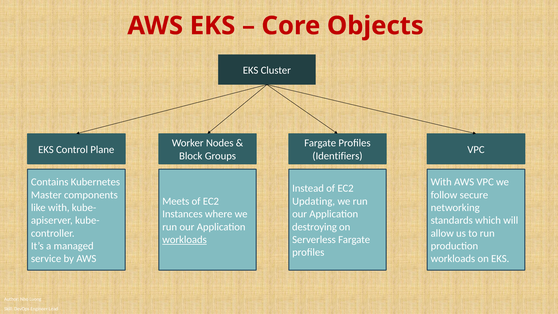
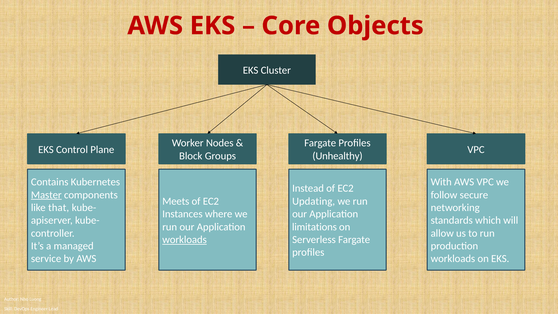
Identifiers: Identifiers -> Unhealthy
Master underline: none -> present
like with: with -> that
destroying: destroying -> limitations
